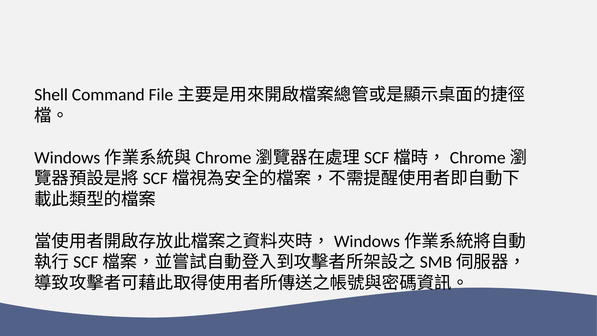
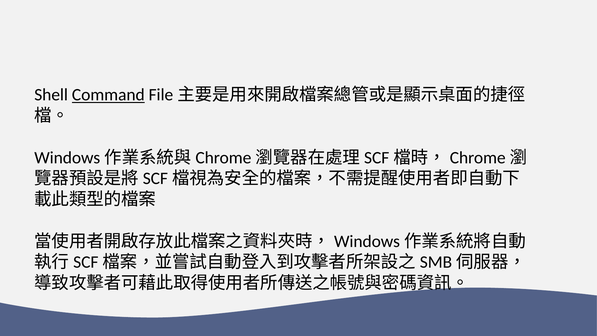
Command underline: none -> present
